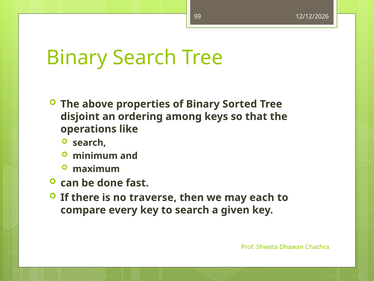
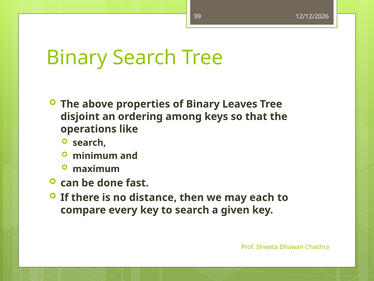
Sorted: Sorted -> Leaves
traverse: traverse -> distance
